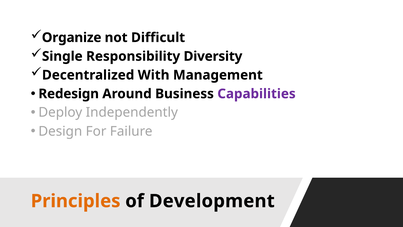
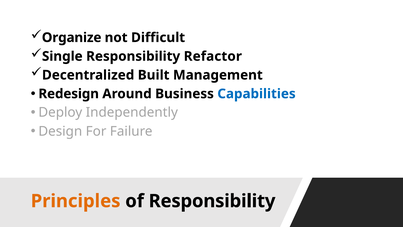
Diversity: Diversity -> Refactor
With: With -> Built
Capabilities colour: purple -> blue
of Development: Development -> Responsibility
